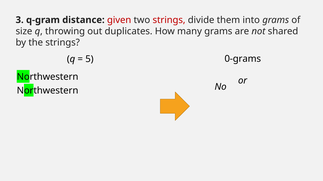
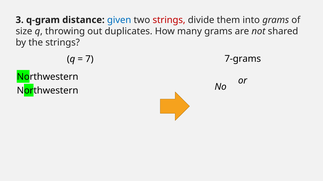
given colour: red -> blue
0-grams: 0-grams -> 7-grams
5: 5 -> 7
